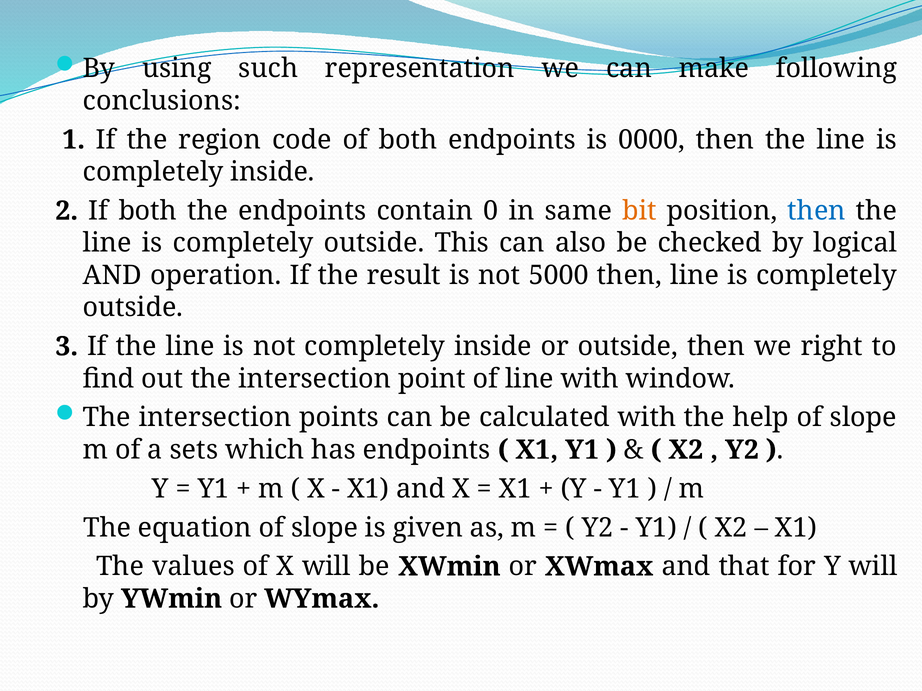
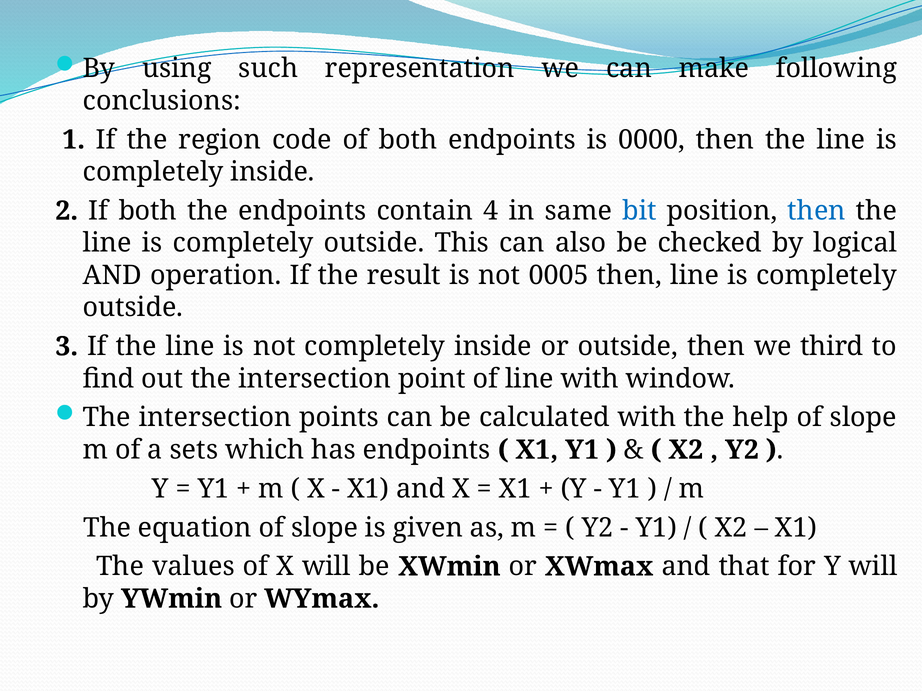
0: 0 -> 4
bit colour: orange -> blue
5000: 5000 -> 0005
right: right -> third
